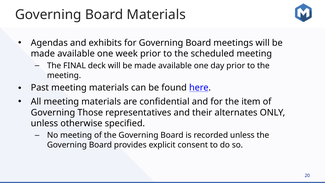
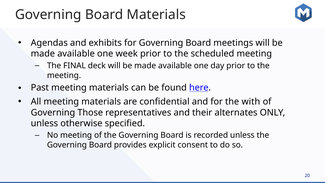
item: item -> with
